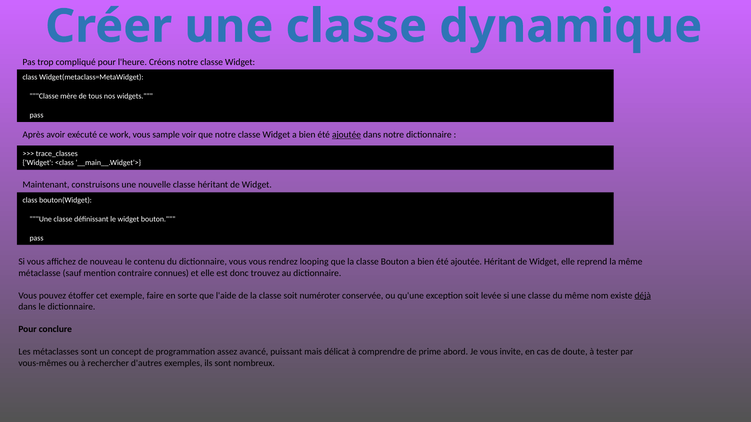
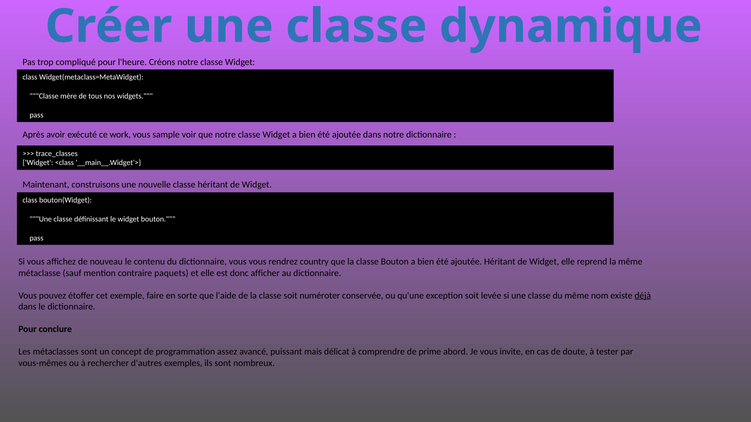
ajoutée at (347, 135) underline: present -> none
looping: looping -> country
connues: connues -> paquets
trouvez: trouvez -> afficher
